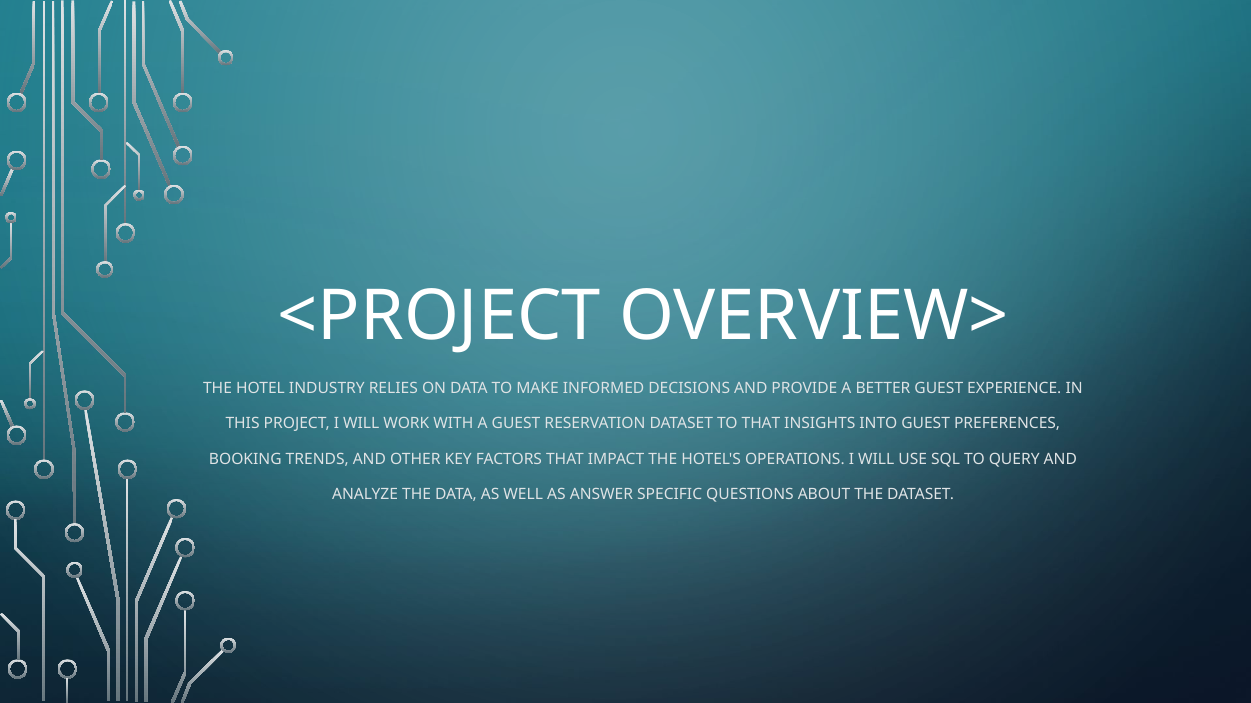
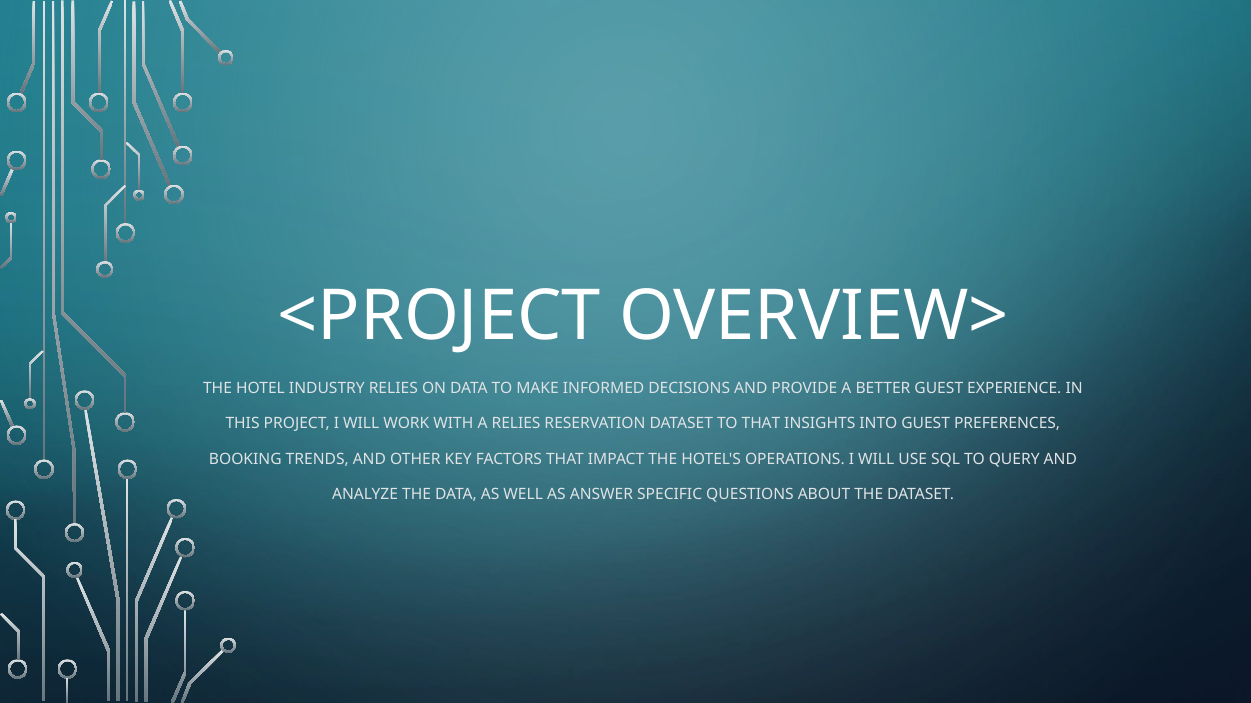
A GUEST: GUEST -> RELIES
